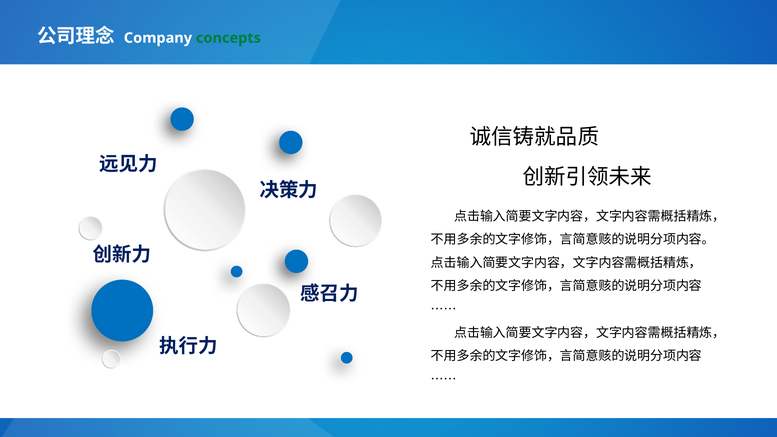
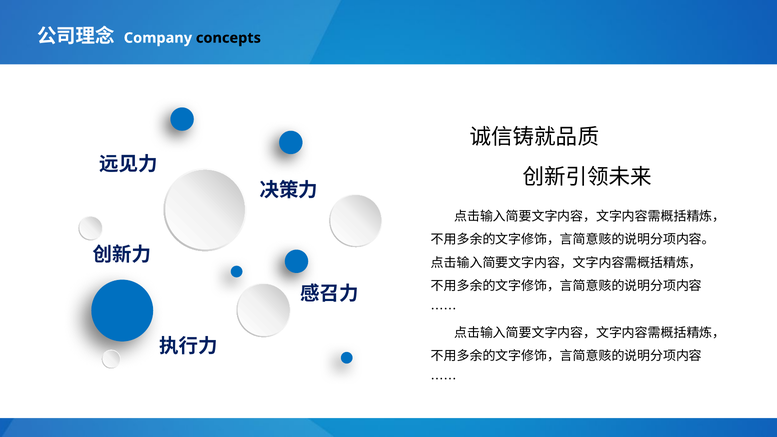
concepts colour: green -> black
